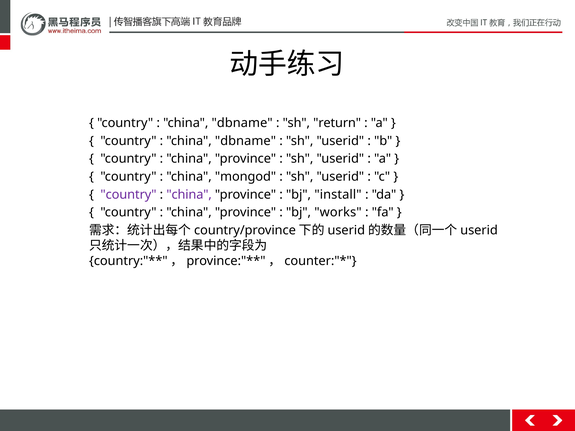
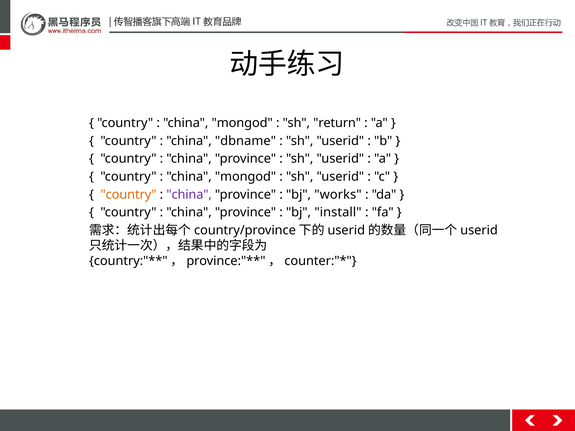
dbname at (242, 123): dbname -> mongod
country at (128, 195) colour: purple -> orange
install: install -> works
works: works -> install
